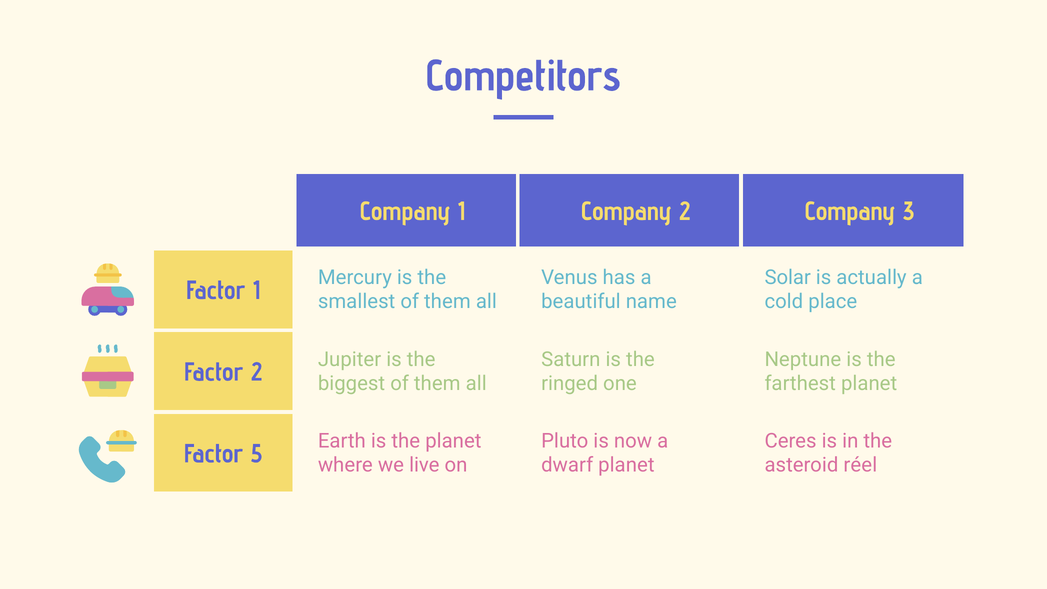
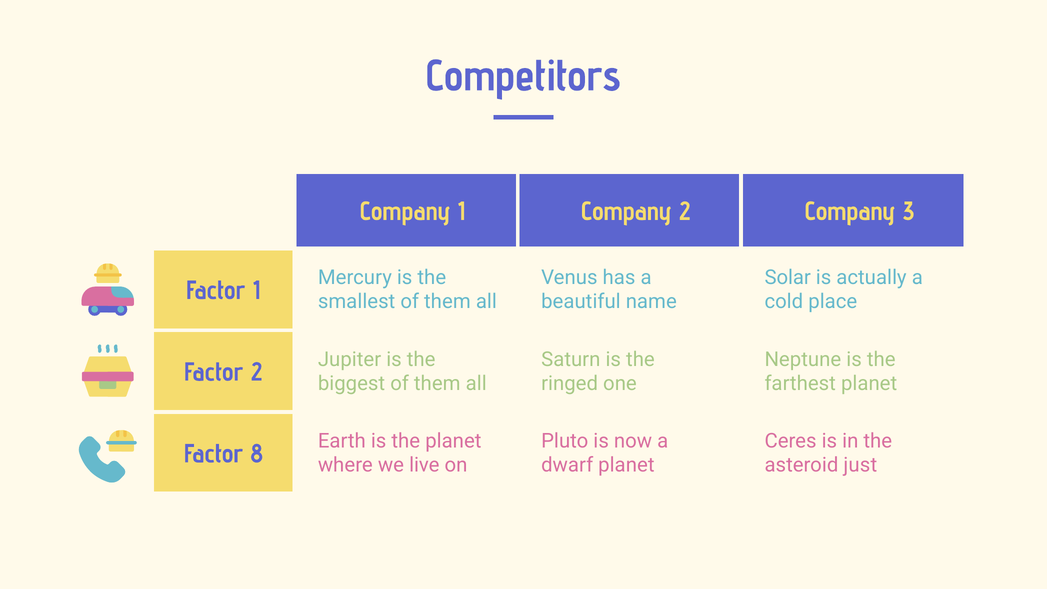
5: 5 -> 8
réel: réel -> just
